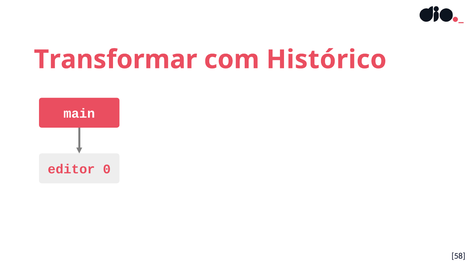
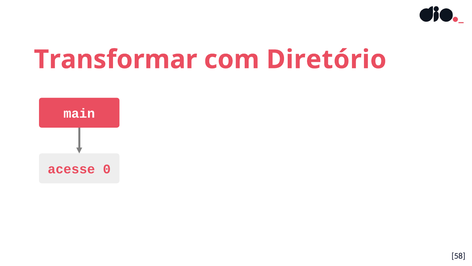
Histórico: Histórico -> Diretório
editor: editor -> acesse
